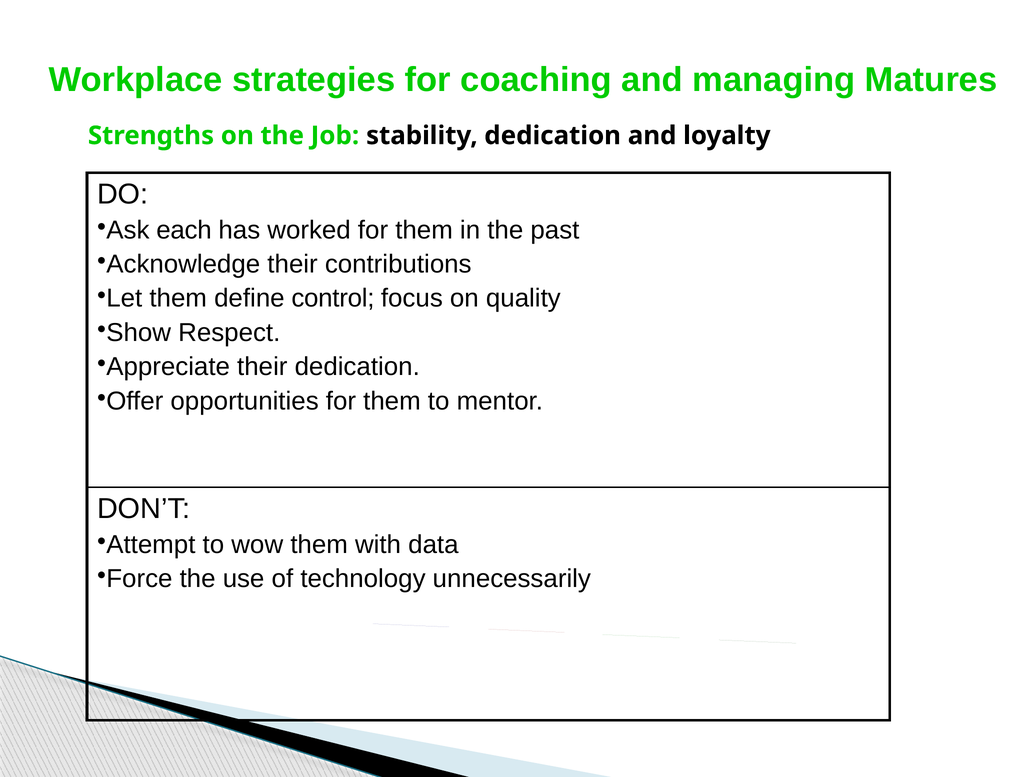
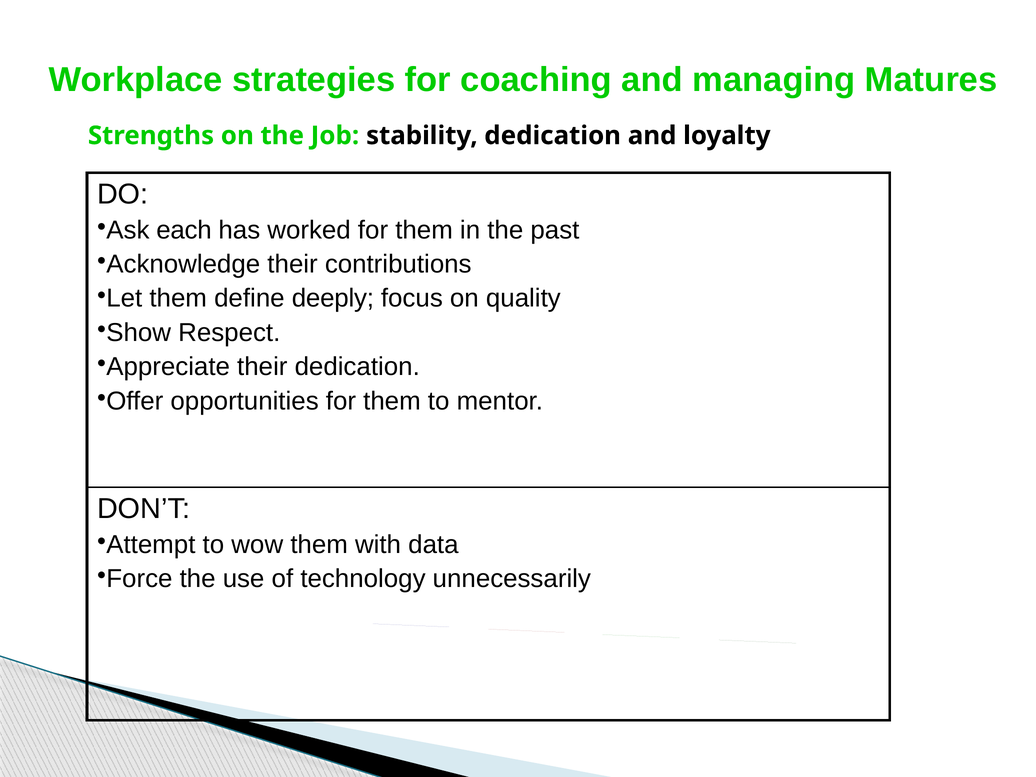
control: control -> deeply
